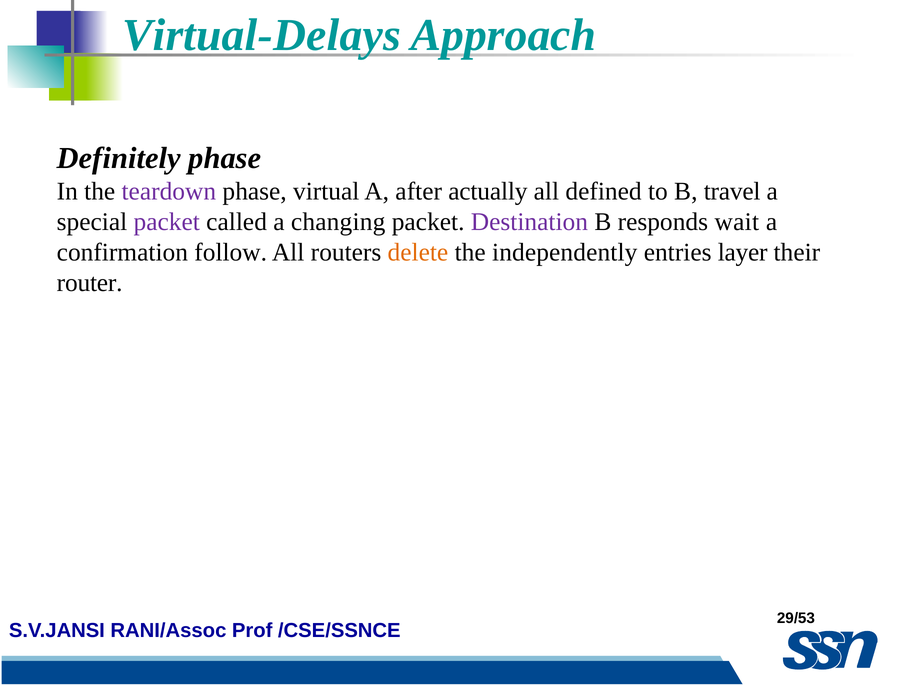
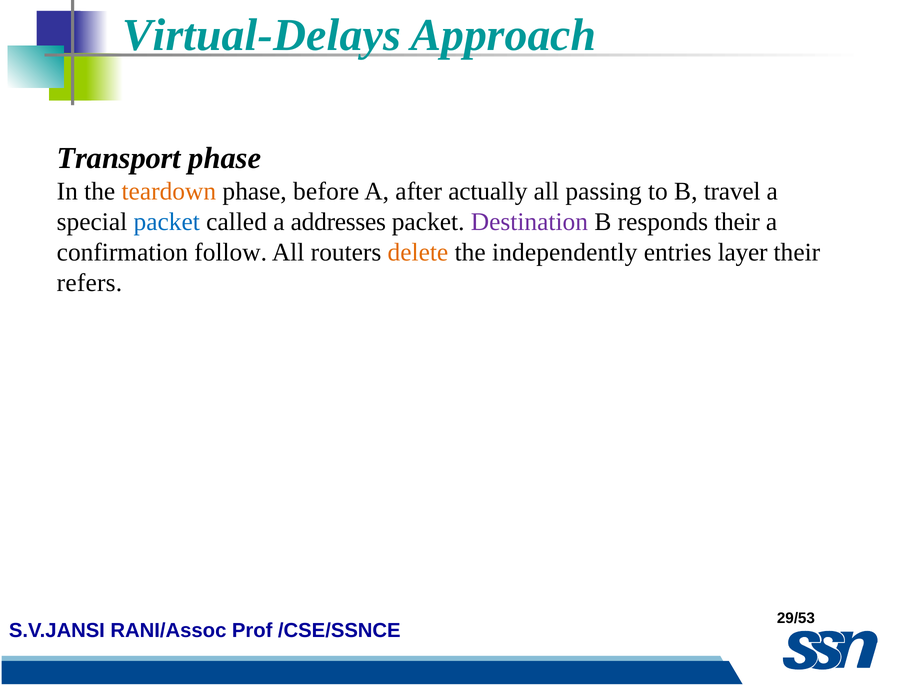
Definitely: Definitely -> Transport
teardown colour: purple -> orange
virtual: virtual -> before
defined: defined -> passing
packet at (167, 222) colour: purple -> blue
changing: changing -> addresses
responds wait: wait -> their
router: router -> refers
